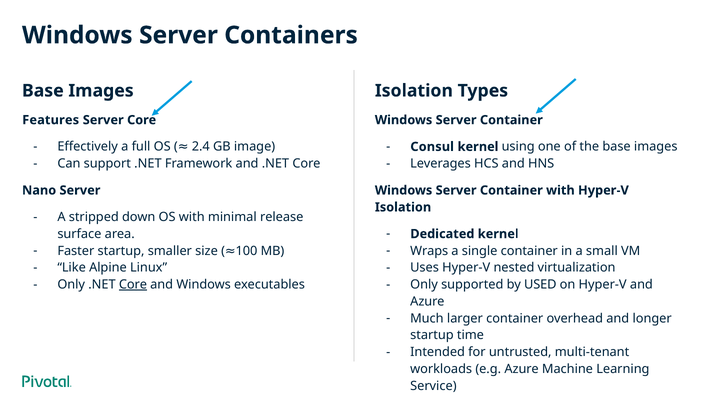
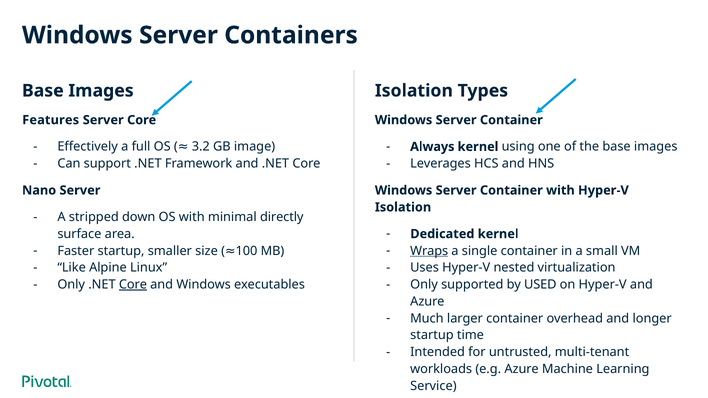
2.4: 2.4 -> 3.2
Consul: Consul -> Always
release: release -> directly
Wraps underline: none -> present
